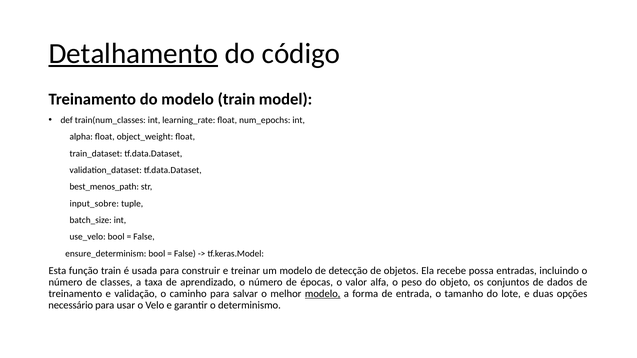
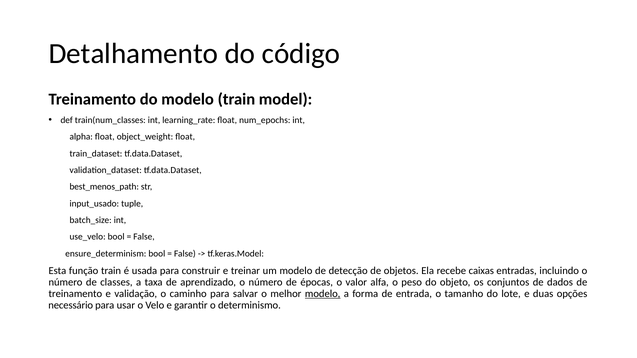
Detalhamento underline: present -> none
input_sobre: input_sobre -> input_usado
possa: possa -> caixas
